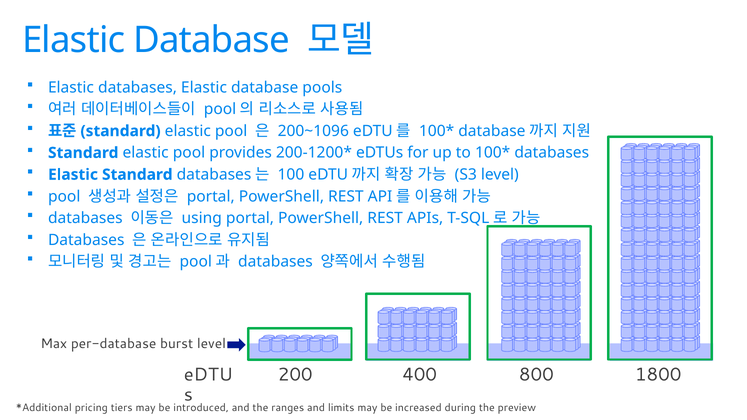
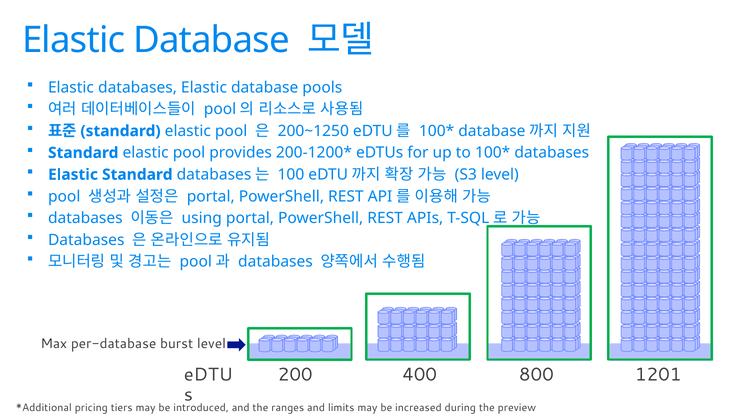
200~1096: 200~1096 -> 200~1250
1800: 1800 -> 1201
